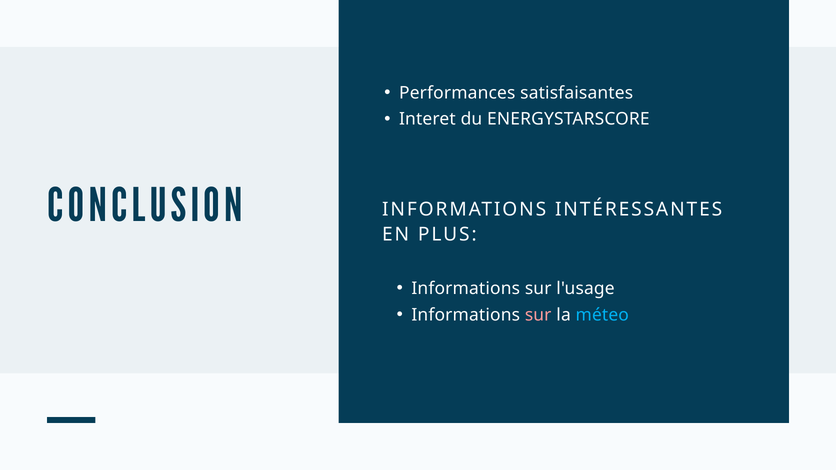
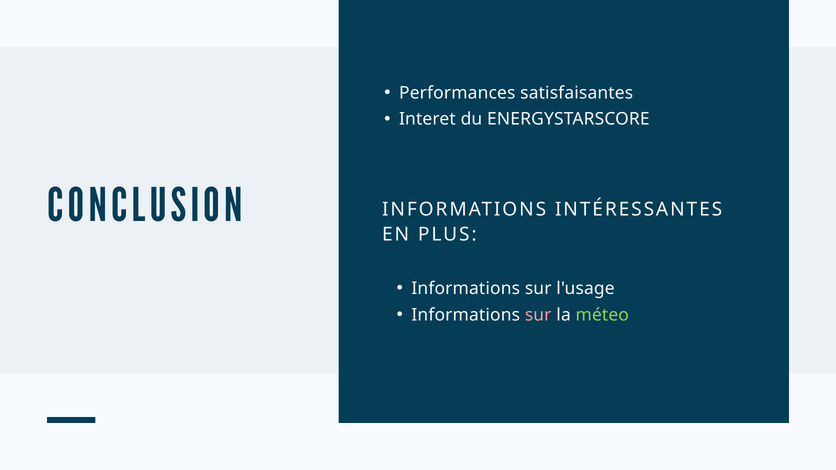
méteo colour: light blue -> light green
